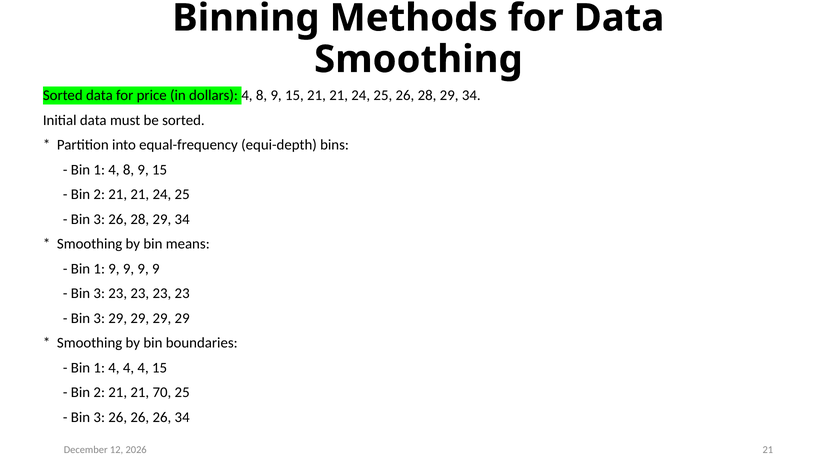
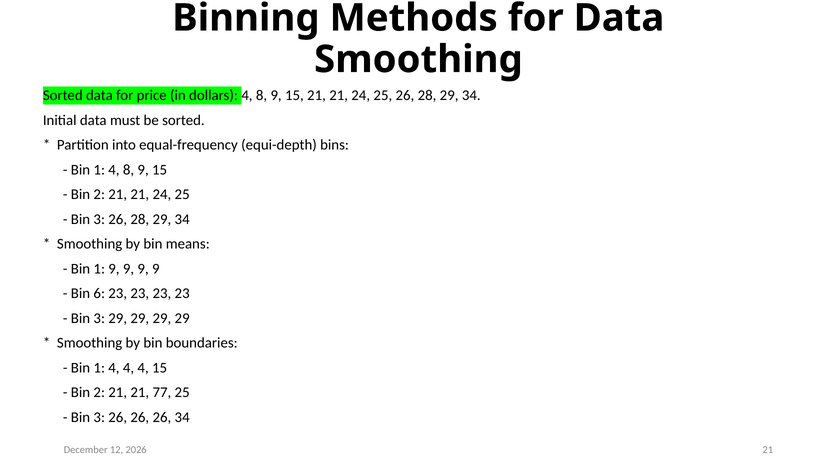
3 at (99, 293): 3 -> 6
70: 70 -> 77
